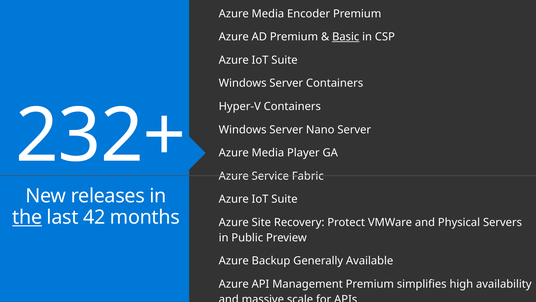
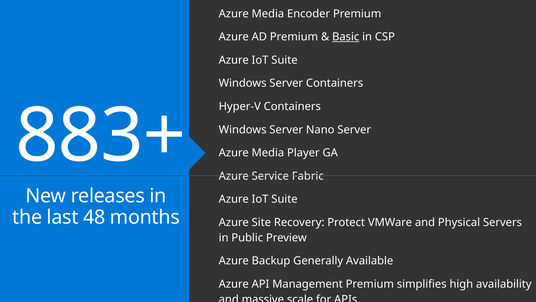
232+: 232+ -> 883+
the underline: present -> none
42: 42 -> 48
